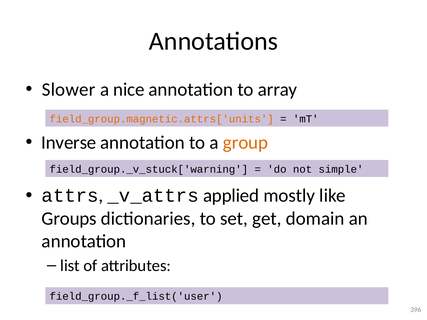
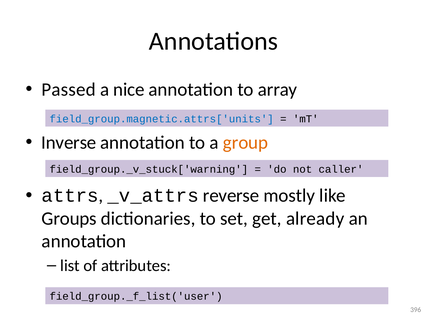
Slower: Slower -> Passed
field_group.magnetic.attrs['units colour: orange -> blue
simple: simple -> caller
applied: applied -> reverse
domain: domain -> already
